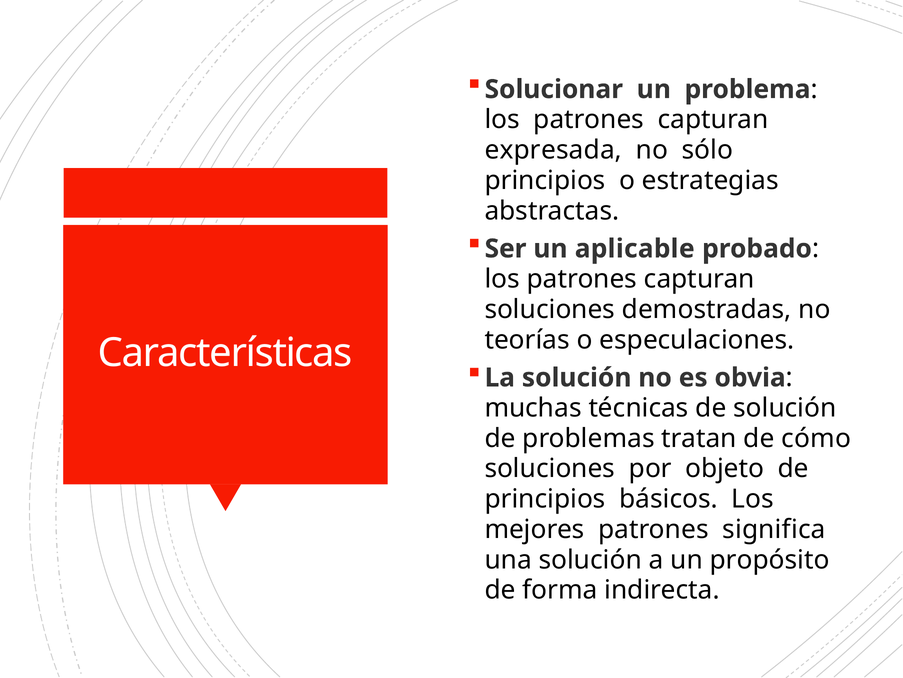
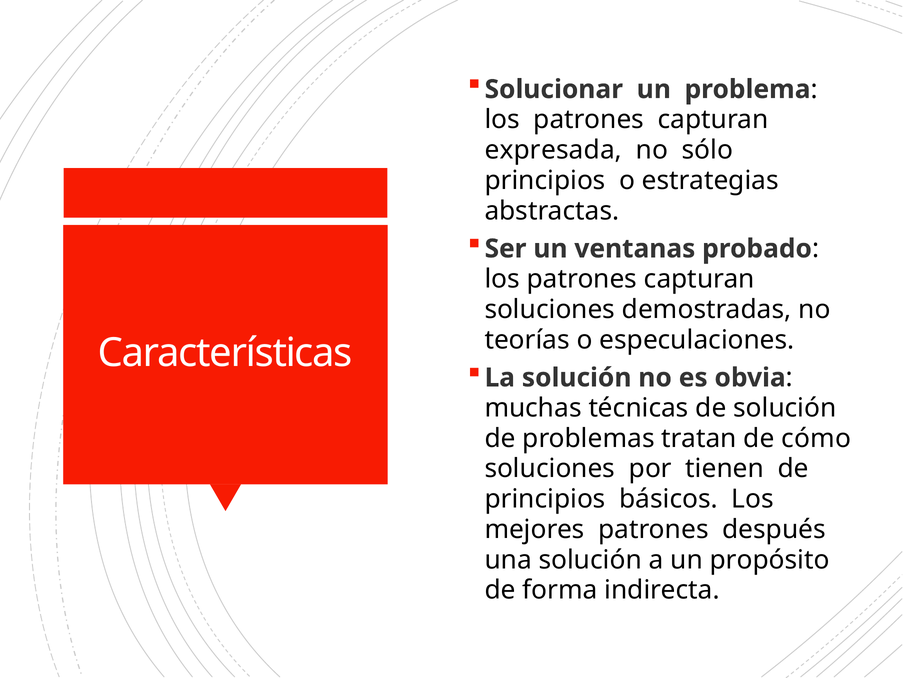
aplicable: aplicable -> ventanas
objeto: objeto -> tienen
significa: significa -> después
